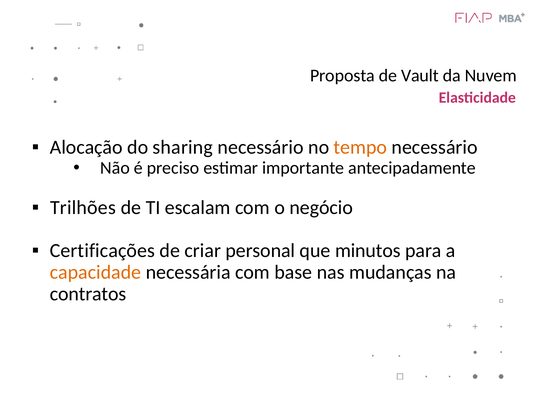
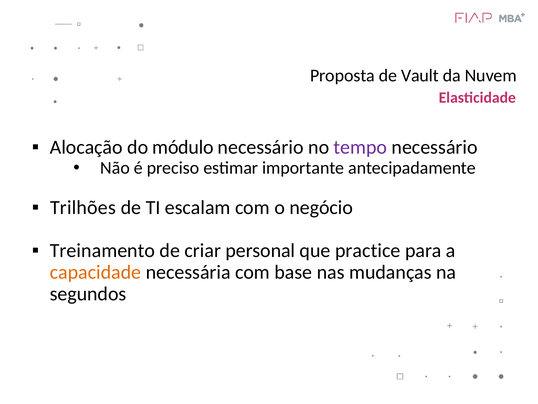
sharing: sharing -> módulo
tempo colour: orange -> purple
Certificações: Certificações -> Treinamento
minutos: minutos -> practice
contratos: contratos -> segundos
